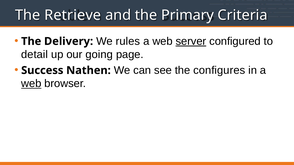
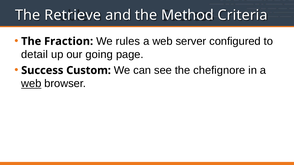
Primary: Primary -> Method
Delivery: Delivery -> Fraction
server underline: present -> none
Nathen: Nathen -> Custom
configures: configures -> chefignore
